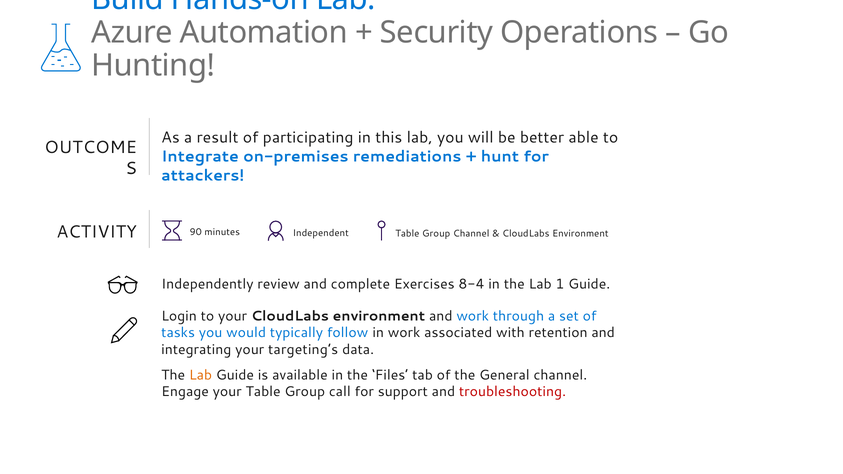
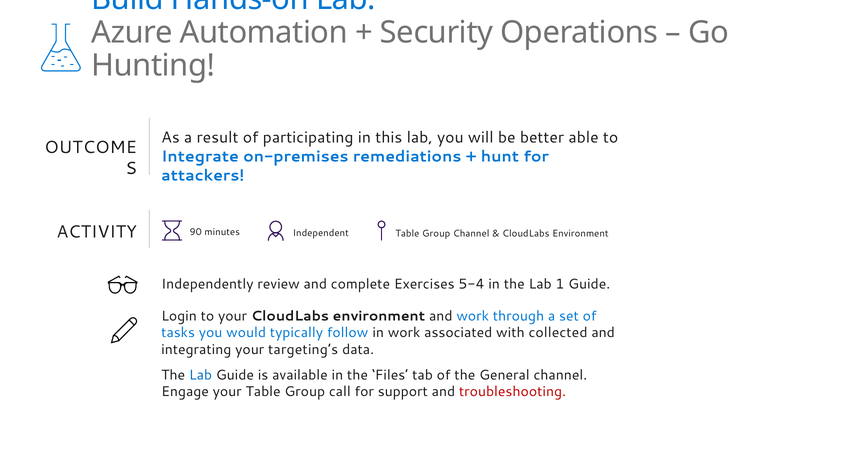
8-4: 8-4 -> 5-4
retention: retention -> collected
Lab at (200, 375) colour: orange -> blue
